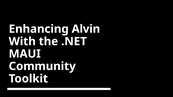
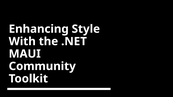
Alvin: Alvin -> Style
